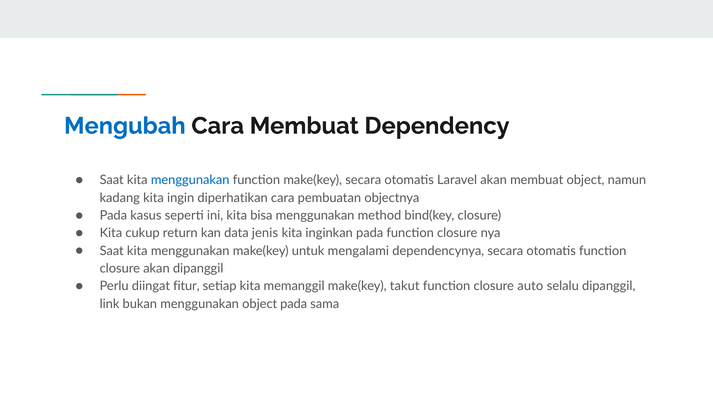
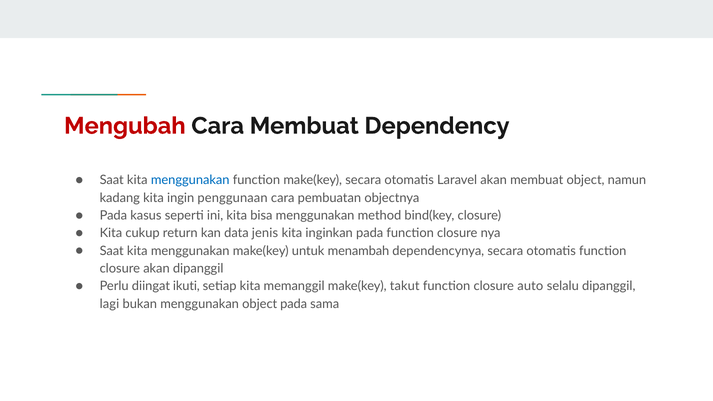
Mengubah colour: blue -> red
diperhatikan: diperhatikan -> penggunaan
mengalami: mengalami -> menambah
fitur: fitur -> ikuti
link: link -> lagi
